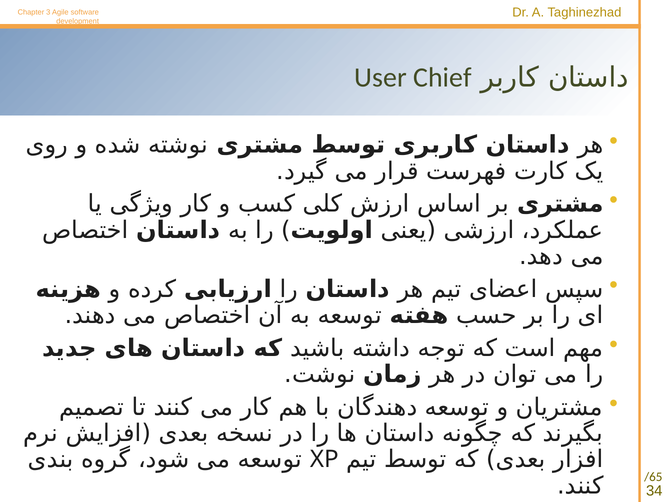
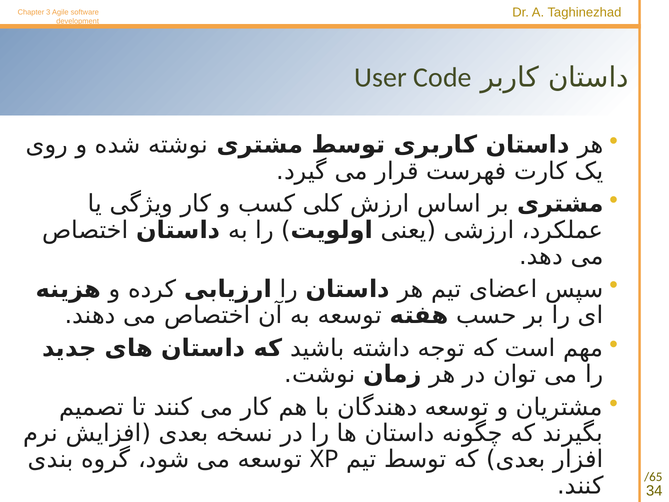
Chief: Chief -> Code
